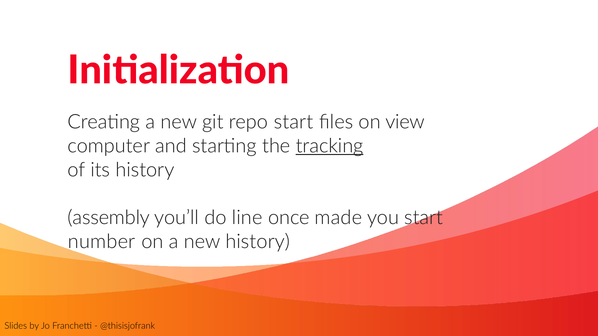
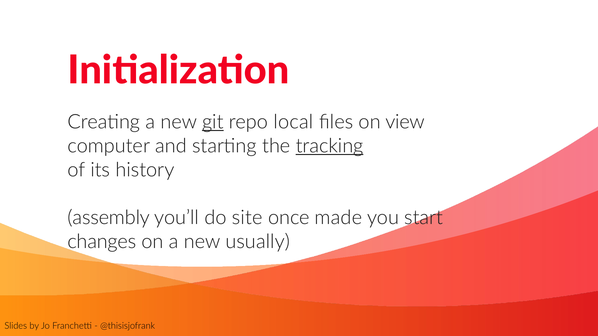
git underline: none -> present
repo start: start -> local
line: line -> site
number: number -> changes
new history: history -> usually
